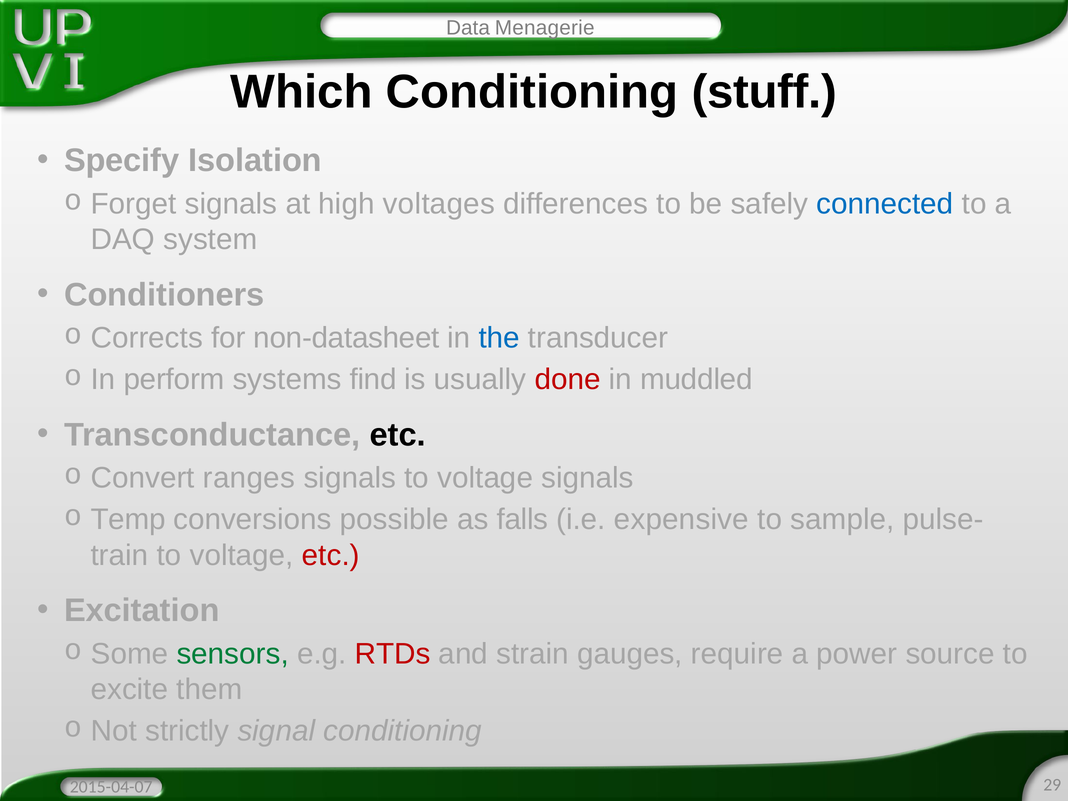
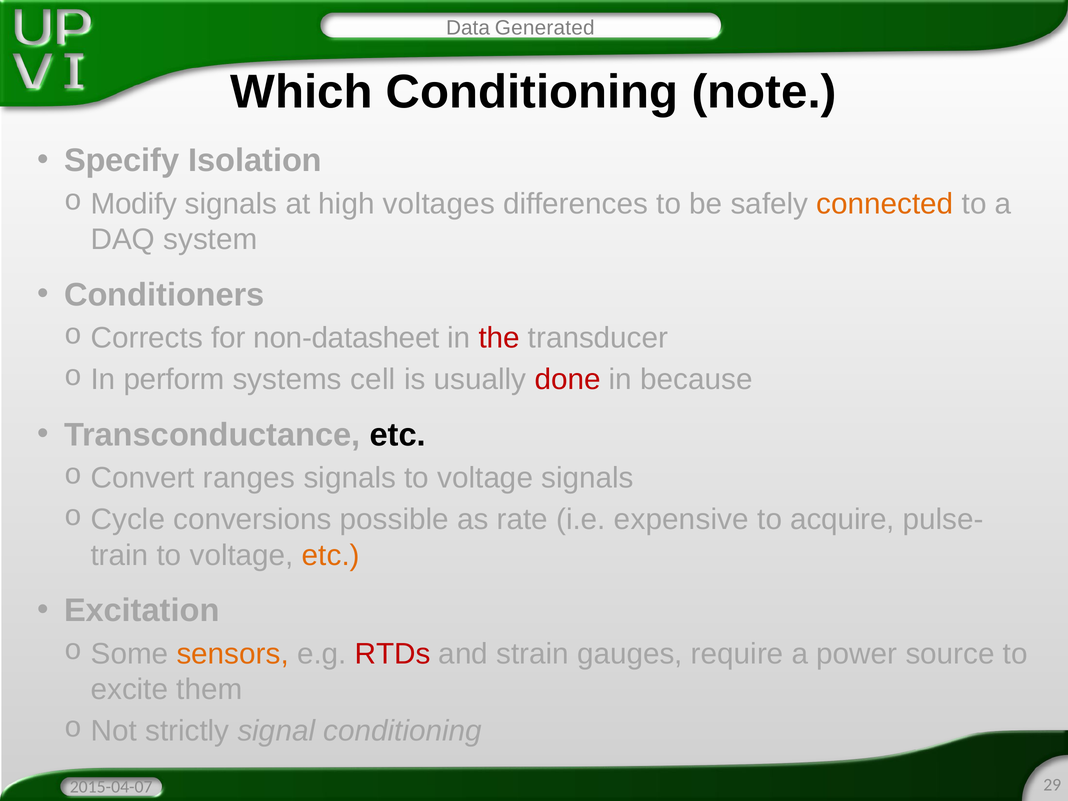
Menagerie: Menagerie -> Generated
stuff: stuff -> note
Forget: Forget -> Modify
connected colour: blue -> orange
the colour: blue -> red
find: find -> cell
muddled: muddled -> because
Temp: Temp -> Cycle
falls: falls -> rate
sample: sample -> acquire
etc at (331, 555) colour: red -> orange
sensors colour: green -> orange
